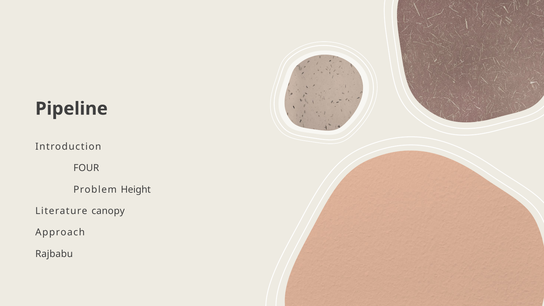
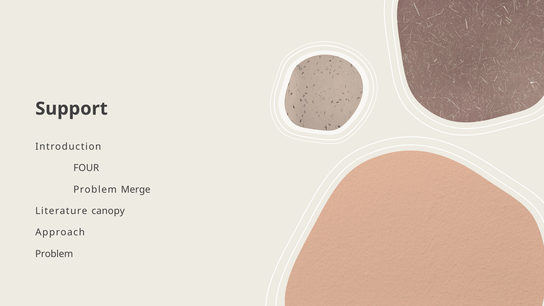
Pipeline: Pipeline -> Support
Height: Height -> Merge
Rajbabu at (54, 254): Rajbabu -> Problem
